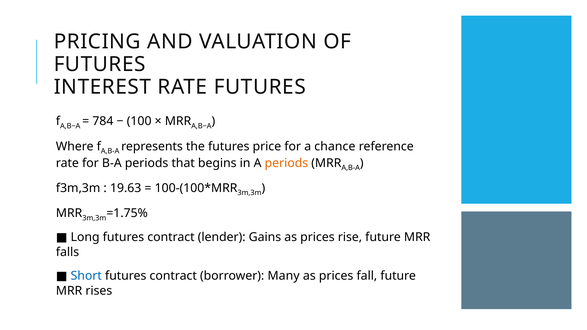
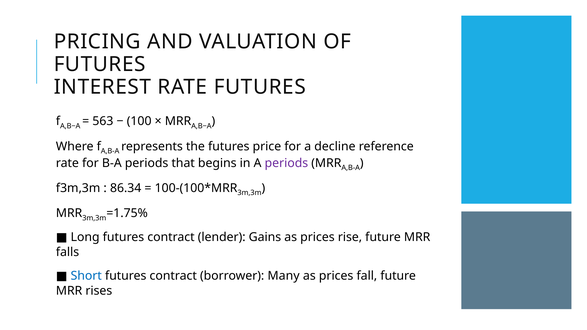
784: 784 -> 563
chance: chance -> decline
periods at (286, 163) colour: orange -> purple
19.63: 19.63 -> 86.34
